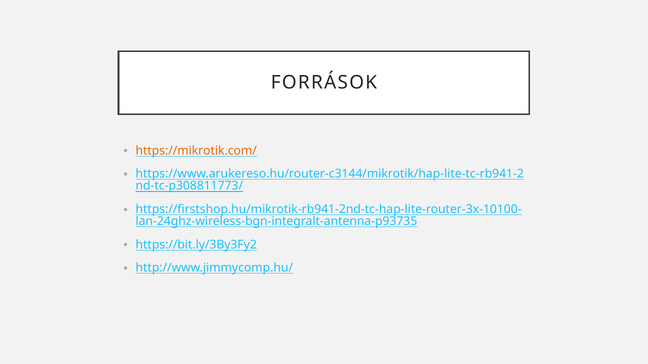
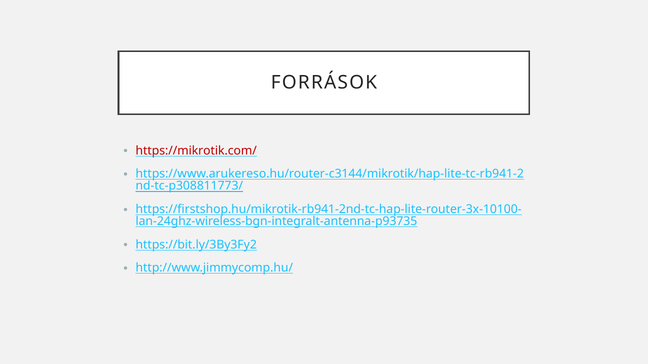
https://mikrotik.com/ colour: orange -> red
